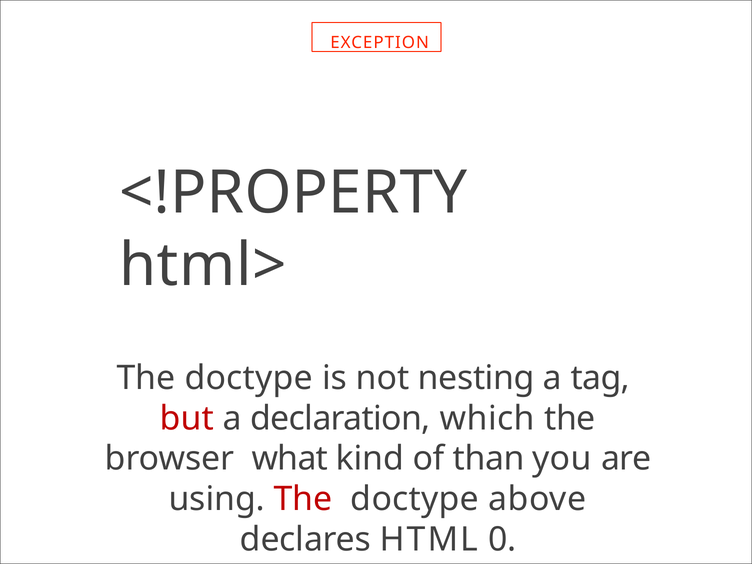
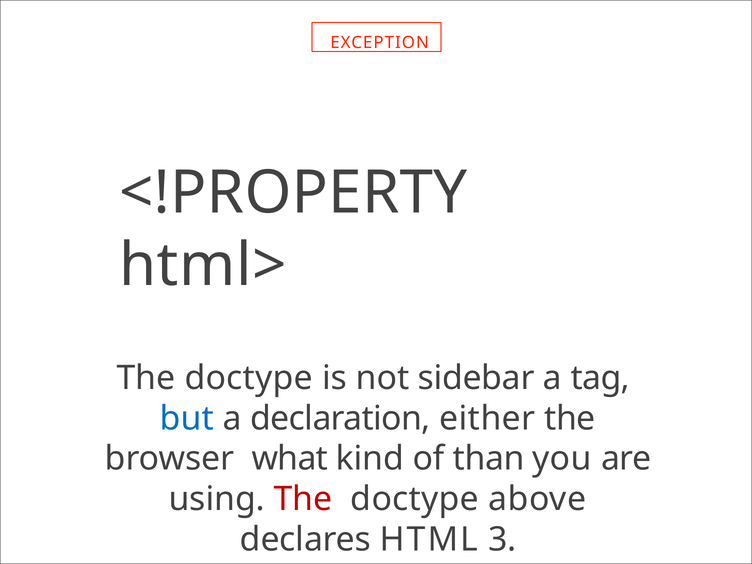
nesting: nesting -> sidebar
but colour: red -> blue
which: which -> either
0: 0 -> 3
